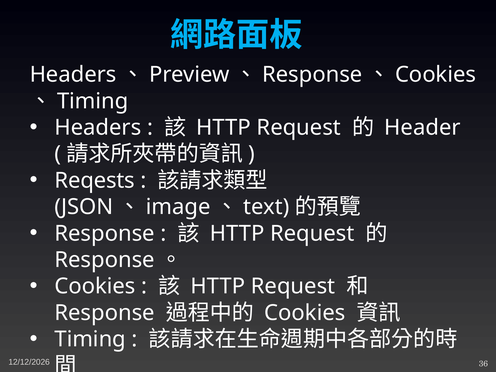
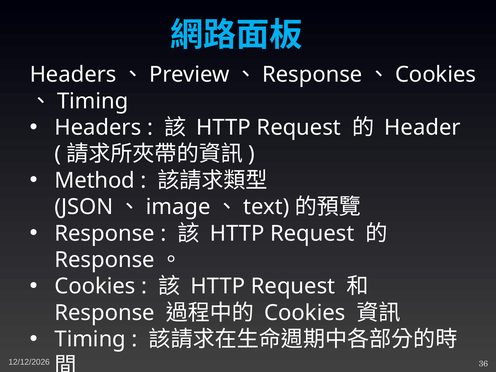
Reqests: Reqests -> Method
